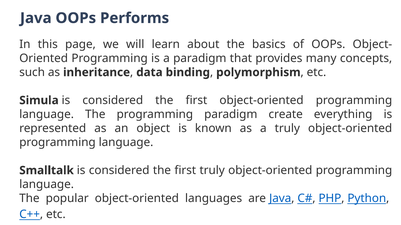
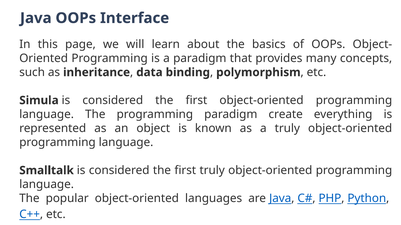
Performs: Performs -> Interface
